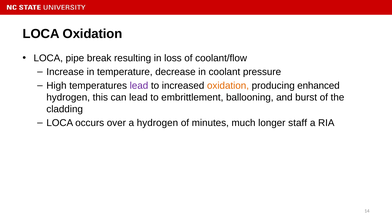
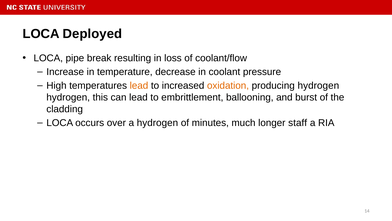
LOCA Oxidation: Oxidation -> Deployed
lead at (139, 85) colour: purple -> orange
producing enhanced: enhanced -> hydrogen
